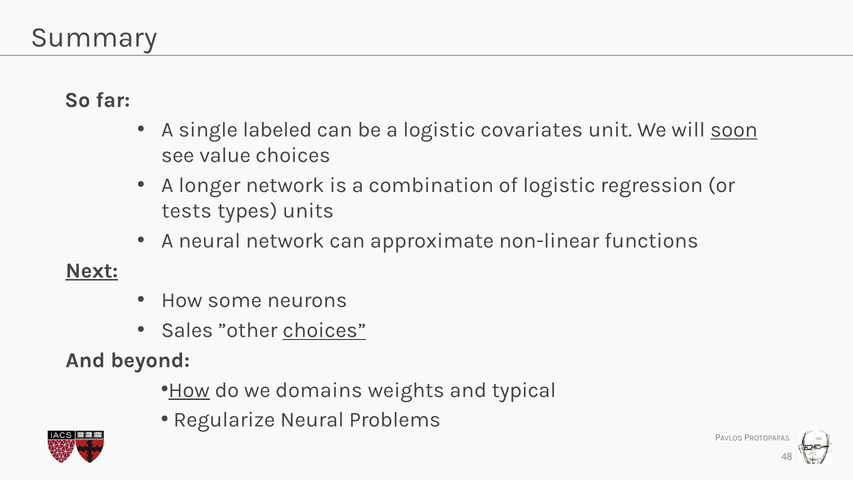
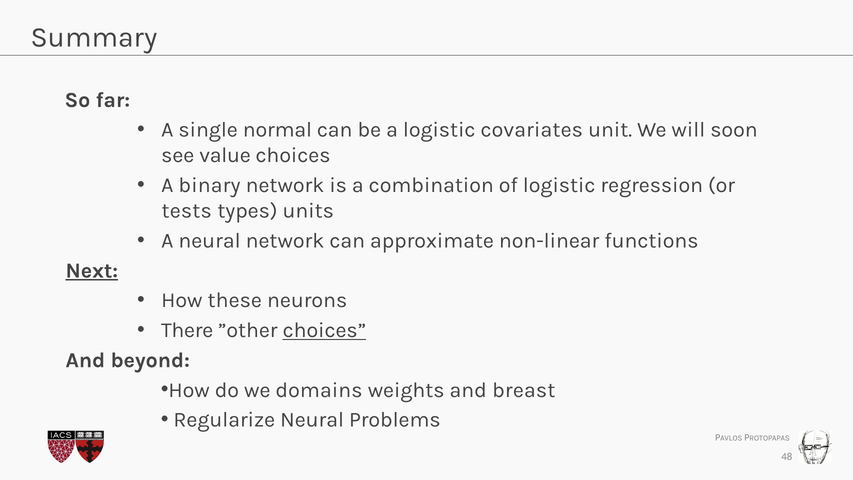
labeled: labeled -> normal
soon underline: present -> none
longer: longer -> binary
some: some -> these
Sales: Sales -> There
How at (189, 390) underline: present -> none
typical: typical -> breast
